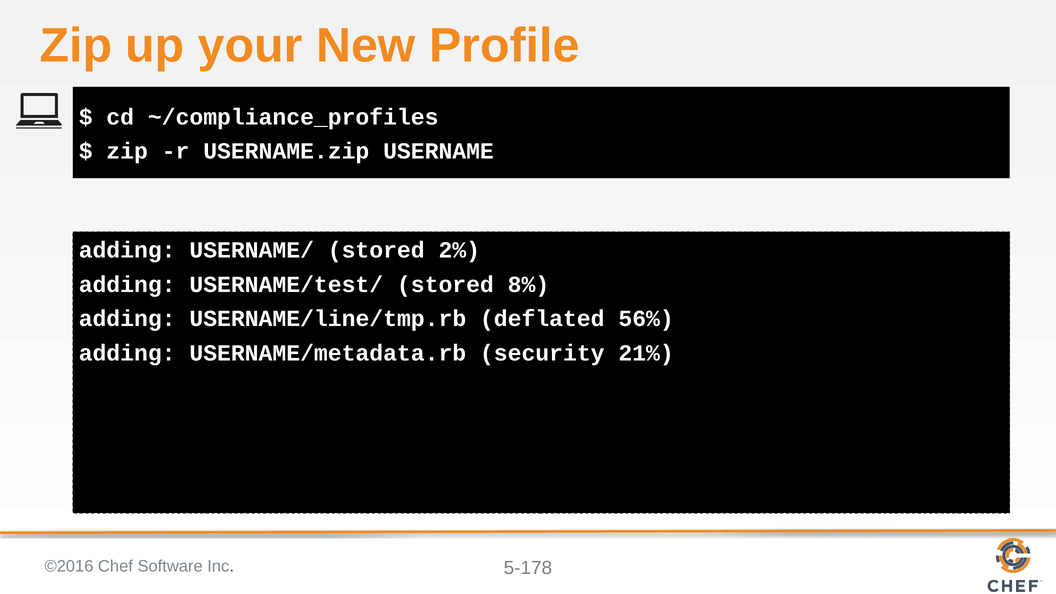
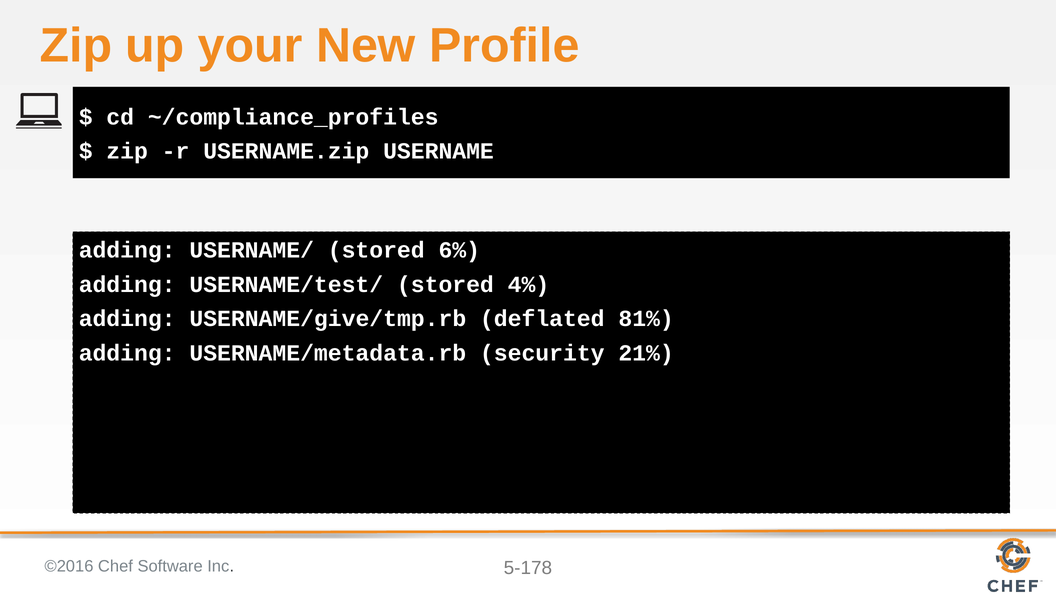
2%: 2% -> 6%
8%: 8% -> 4%
USERNAME/line/tmp.rb: USERNAME/line/tmp.rb -> USERNAME/give/tmp.rb
56%: 56% -> 81%
